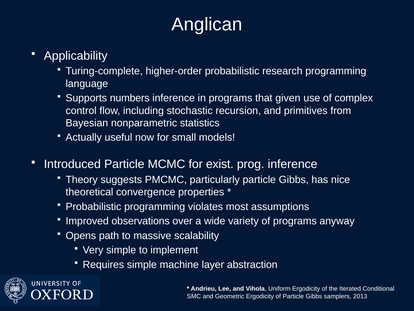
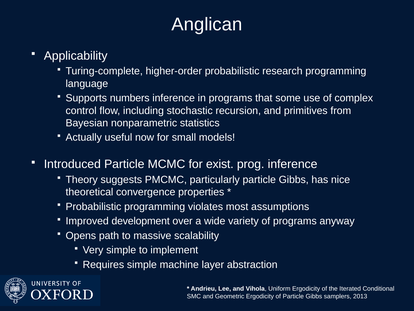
given: given -> some
observations: observations -> development
